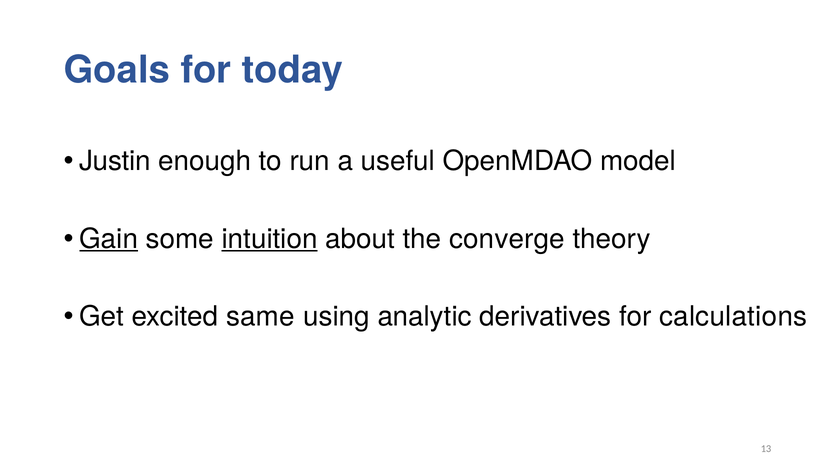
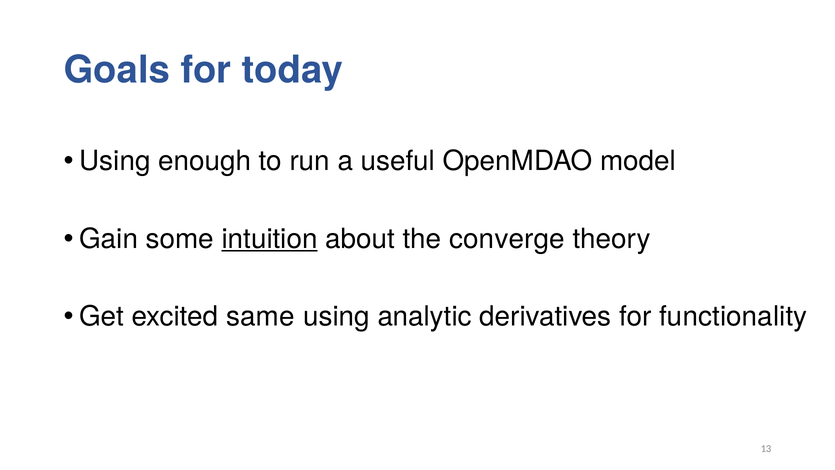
Justin at (115, 161): Justin -> Using
Gain underline: present -> none
calculations: calculations -> functionality
